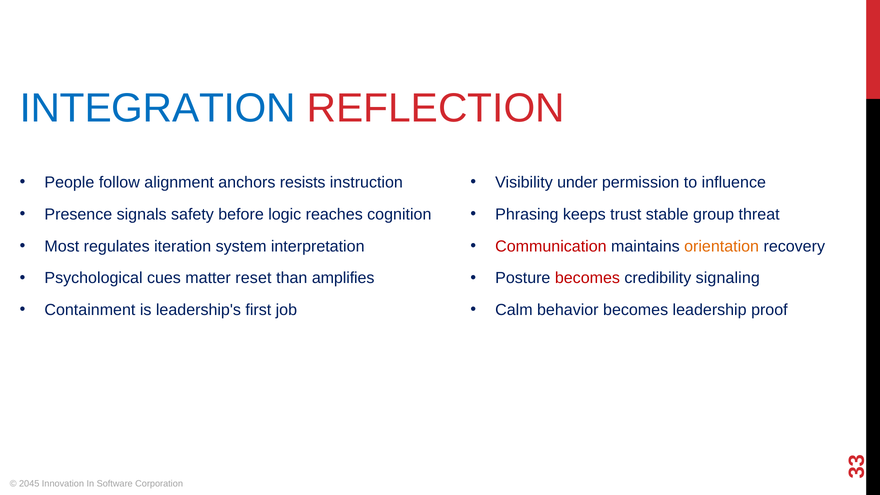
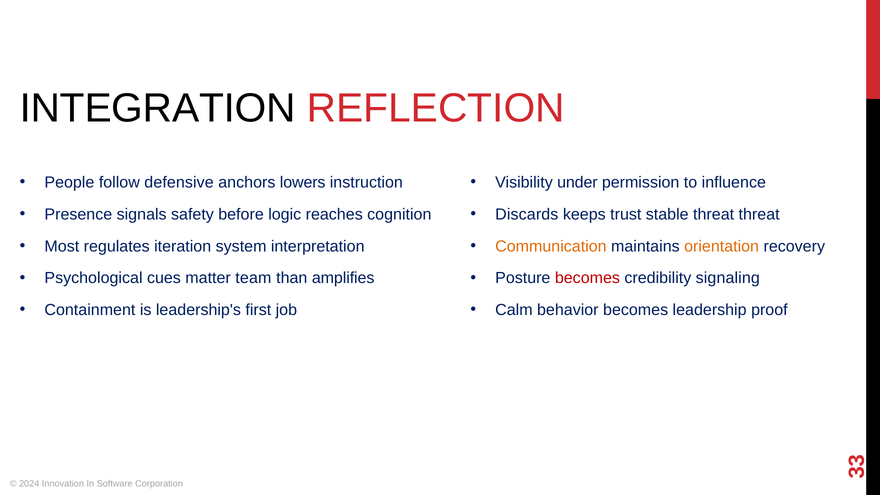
INTEGRATION colour: blue -> black
alignment: alignment -> defensive
resists: resists -> lowers
Phrasing: Phrasing -> Discards
stable group: group -> threat
Communication colour: red -> orange
reset: reset -> team
2045: 2045 -> 2024
